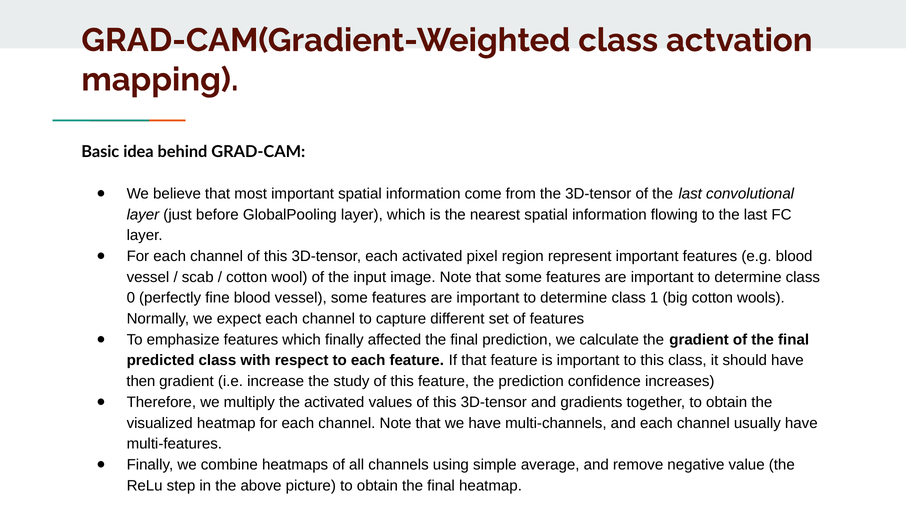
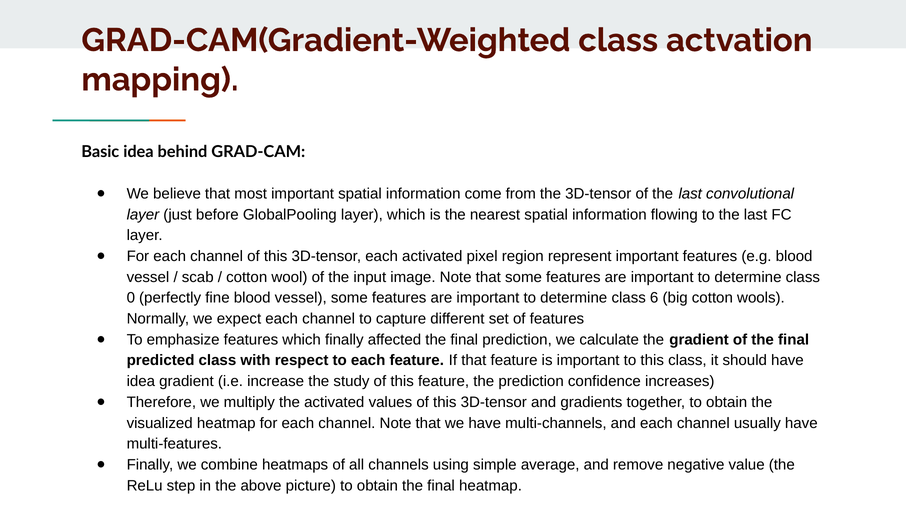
1: 1 -> 6
then at (141, 381): then -> idea
